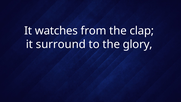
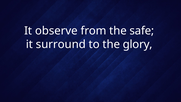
watches: watches -> observe
clap: clap -> safe
